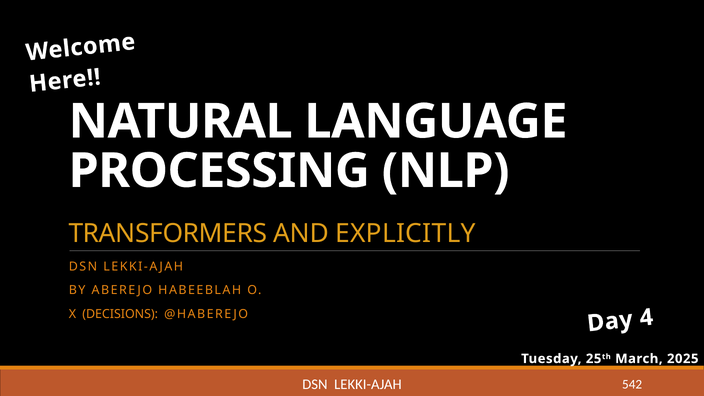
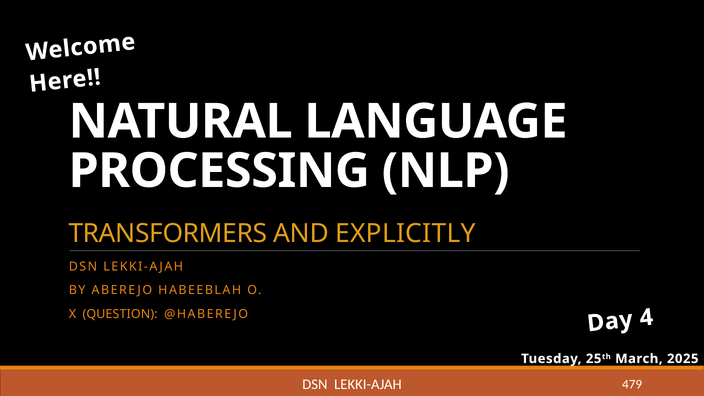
DECISIONS: DECISIONS -> QUESTION
542: 542 -> 479
